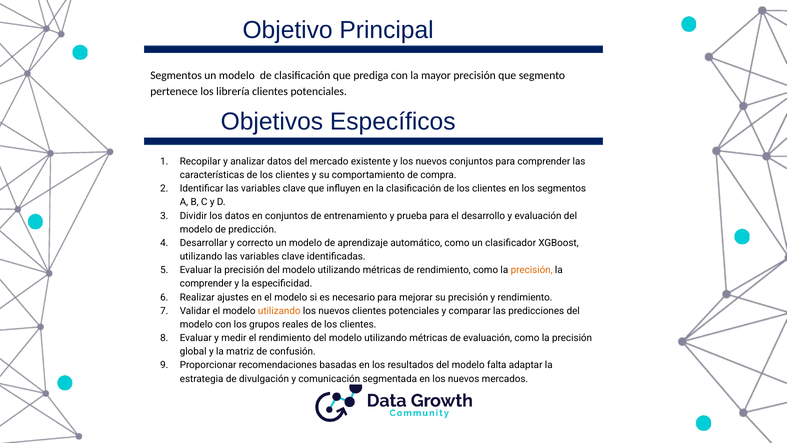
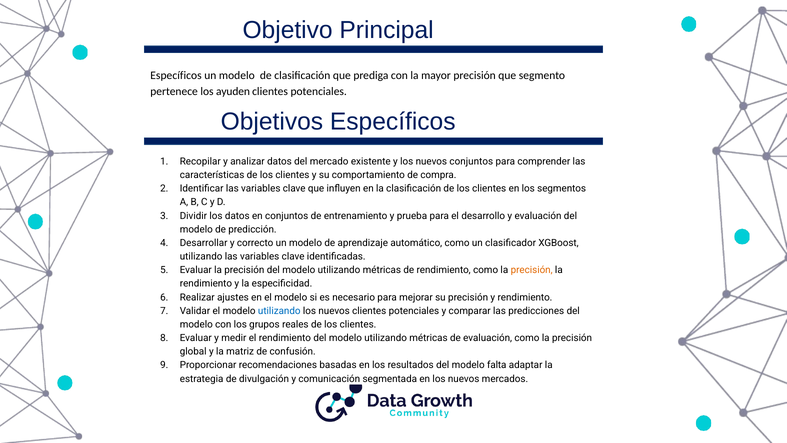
Segmentos at (176, 75): Segmentos -> Específicos
librería: librería -> ayuden
comprender at (206, 284): comprender -> rendimiento
utilizando at (279, 311) colour: orange -> blue
